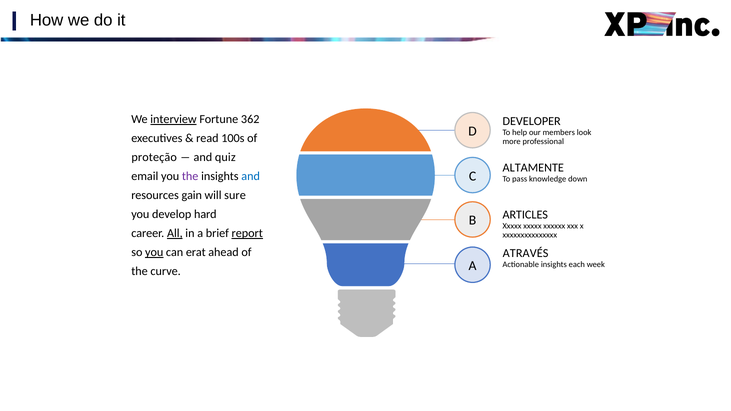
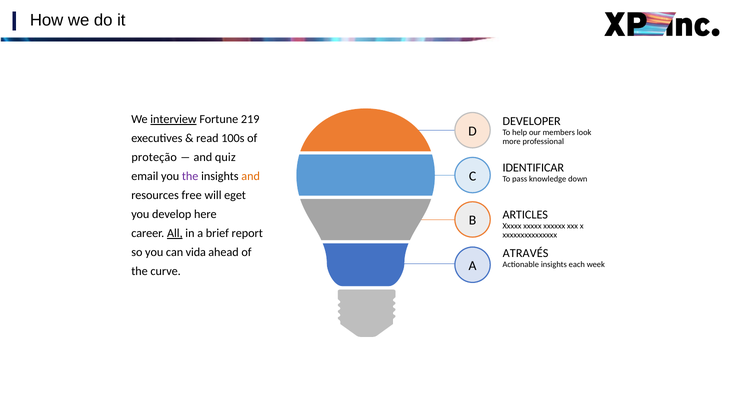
362: 362 -> 219
ALTAMENTE: ALTAMENTE -> IDENTIFICAR
and at (251, 176) colour: blue -> orange
gain: gain -> free
sure: sure -> eget
hard: hard -> here
report underline: present -> none
you at (154, 252) underline: present -> none
erat: erat -> vida
